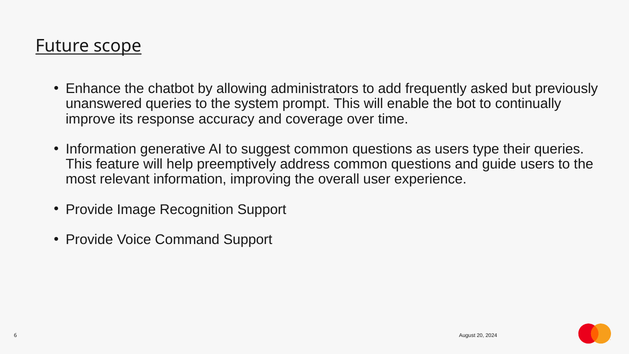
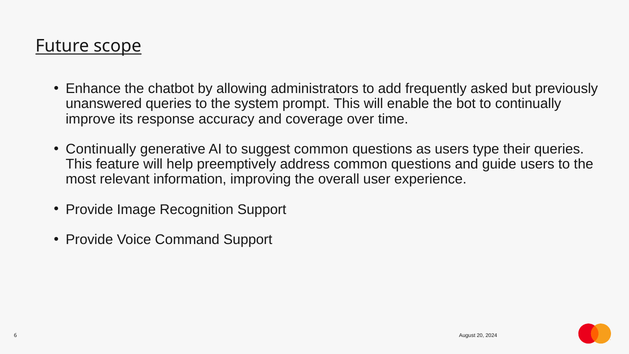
Information at (101, 149): Information -> Continually
